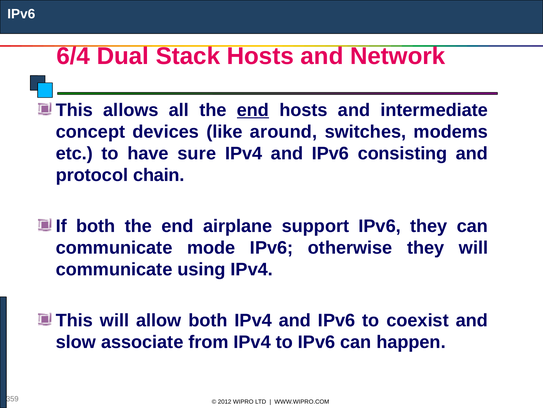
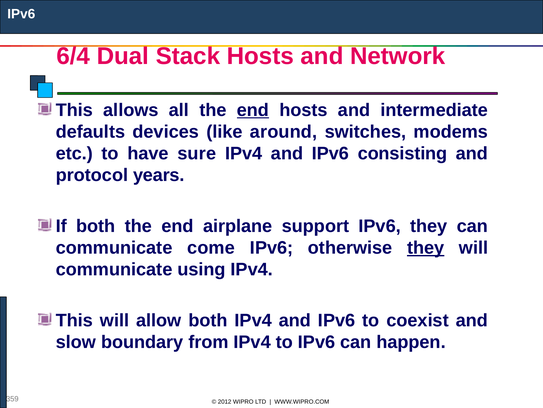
concept: concept -> defaults
chain: chain -> years
mode: mode -> come
they at (426, 247) underline: none -> present
associate: associate -> boundary
